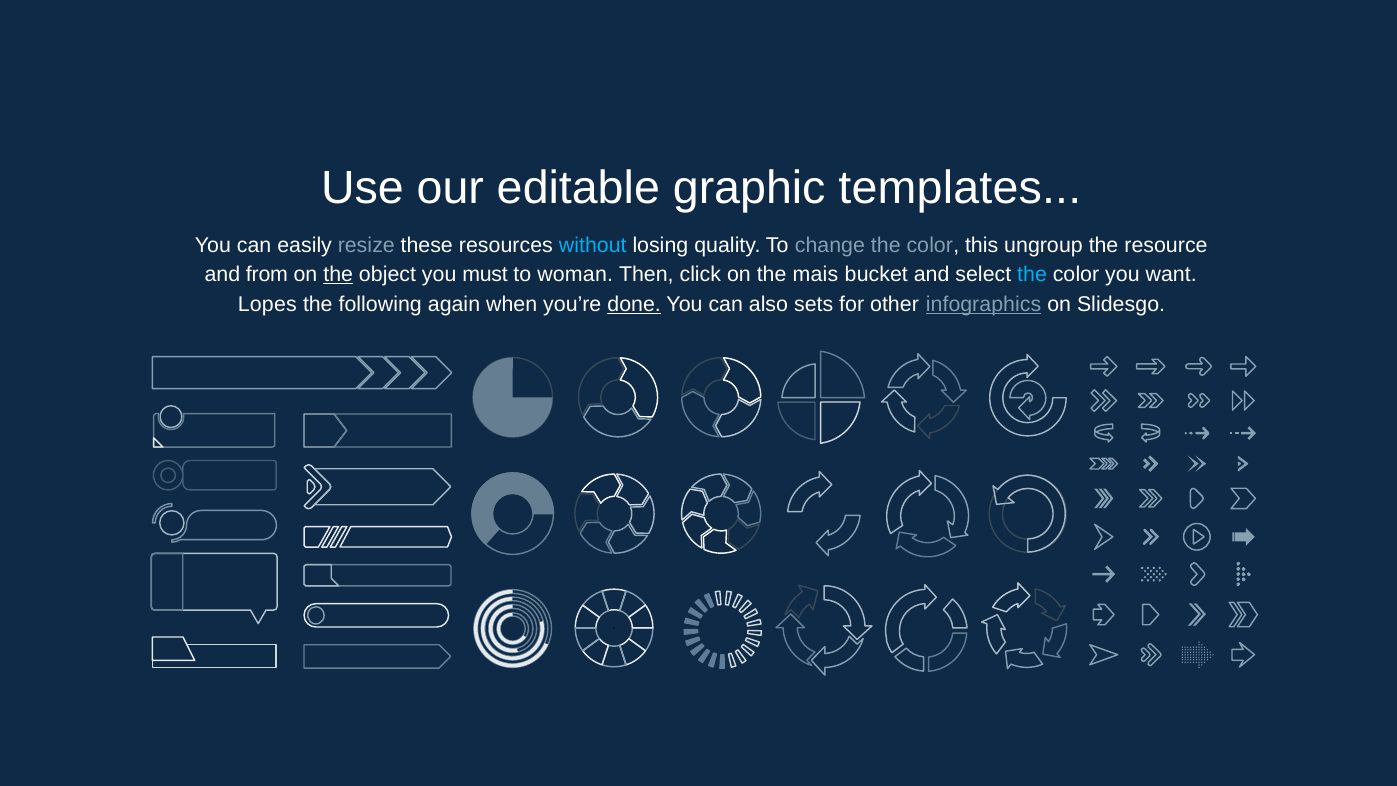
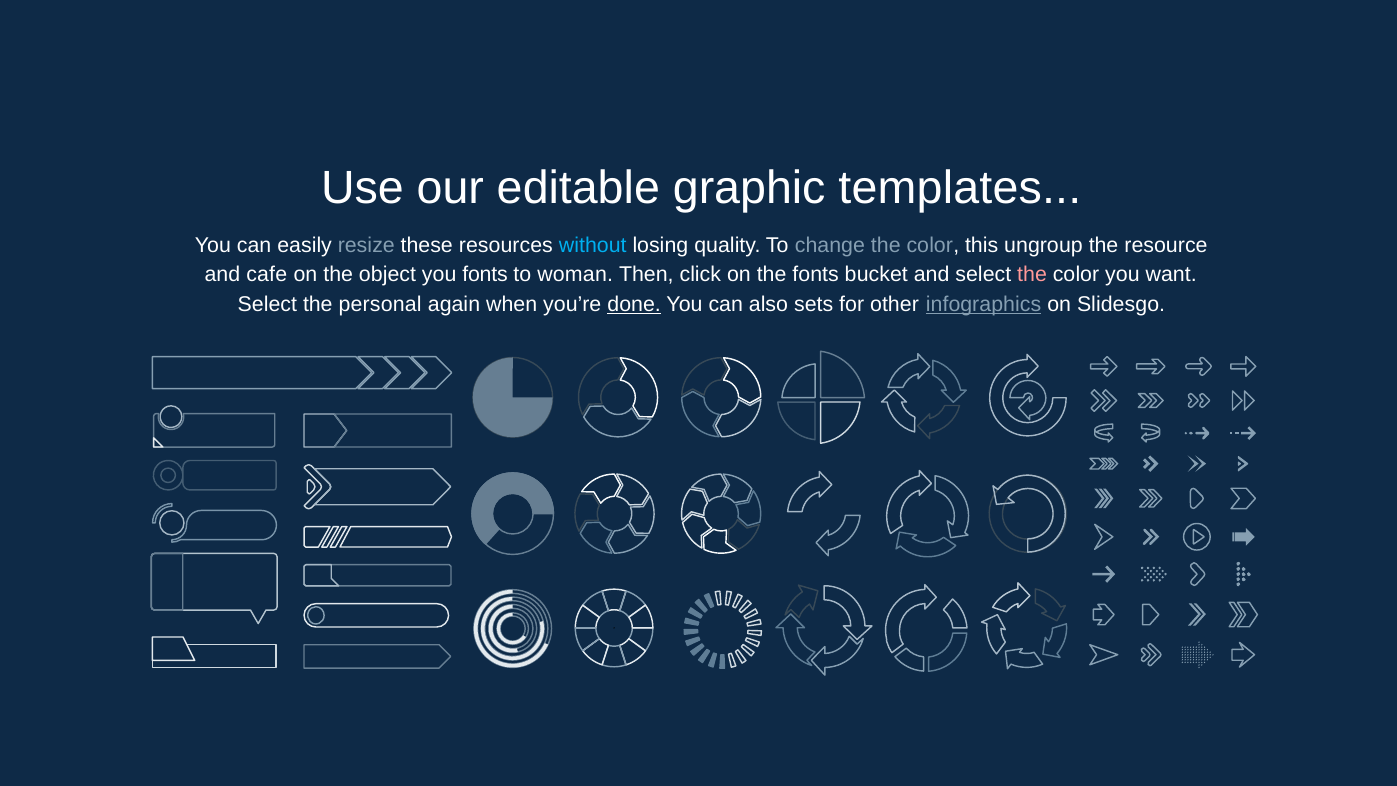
from: from -> cafe
the at (338, 275) underline: present -> none
you must: must -> fonts
the mais: mais -> fonts
the at (1032, 275) colour: light blue -> pink
Lopes at (267, 304): Lopes -> Select
following: following -> personal
